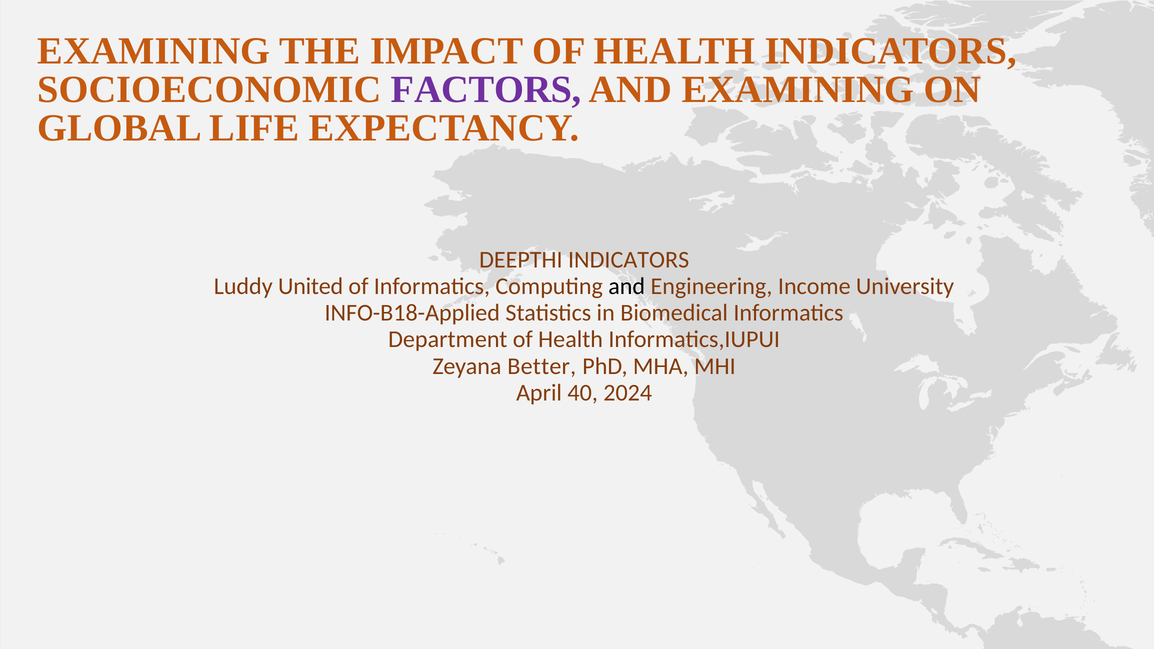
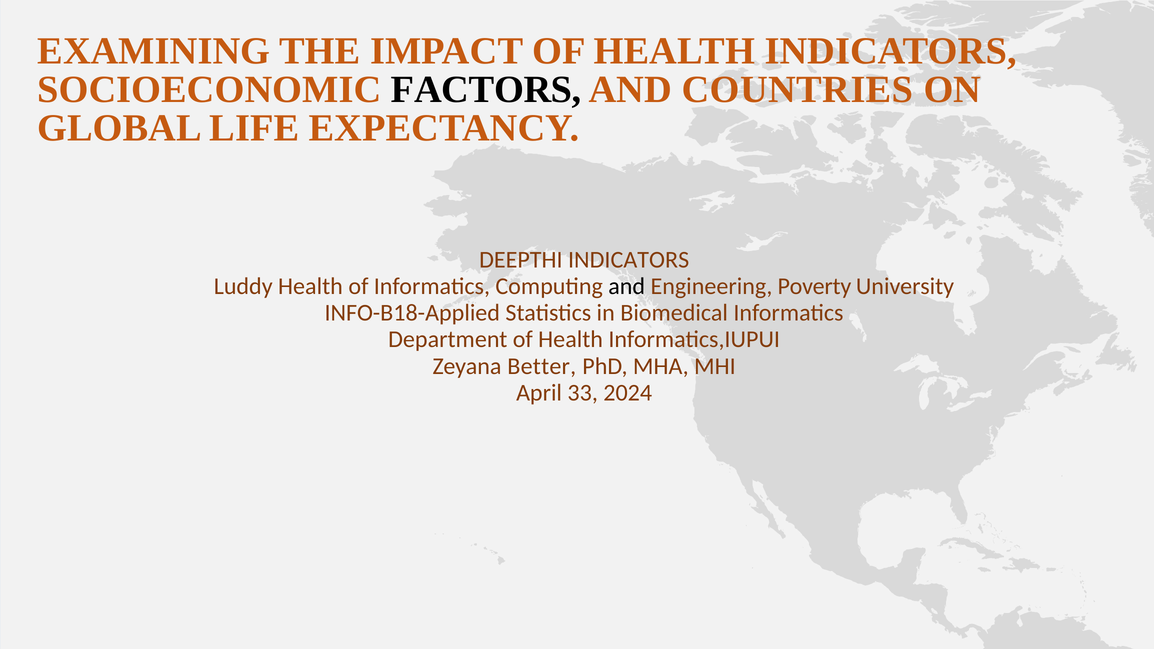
FACTORS colour: purple -> black
AND EXAMINING: EXAMINING -> COUNTRIES
Luddy United: United -> Health
Income: Income -> Poverty
40: 40 -> 33
